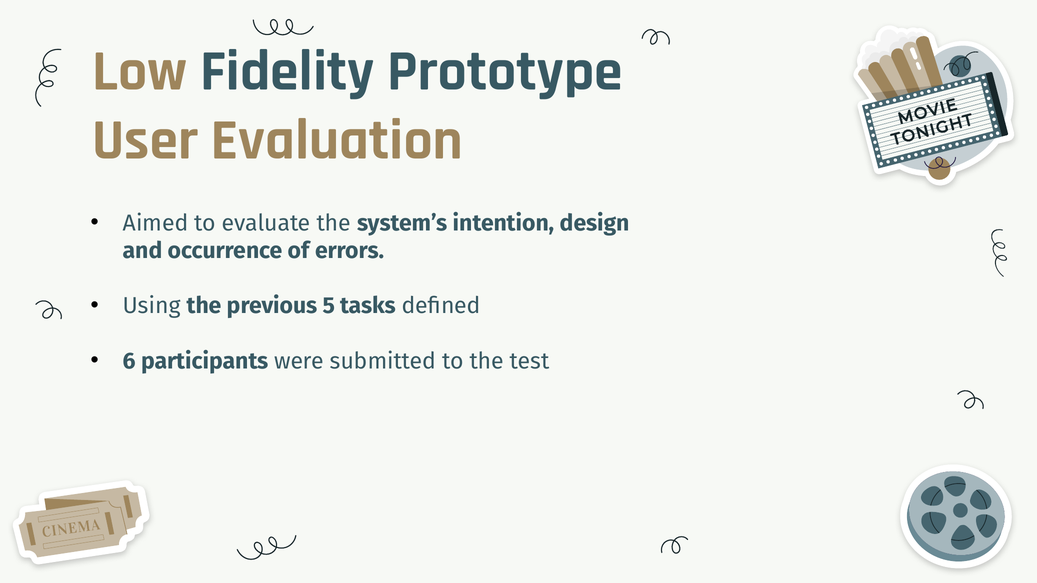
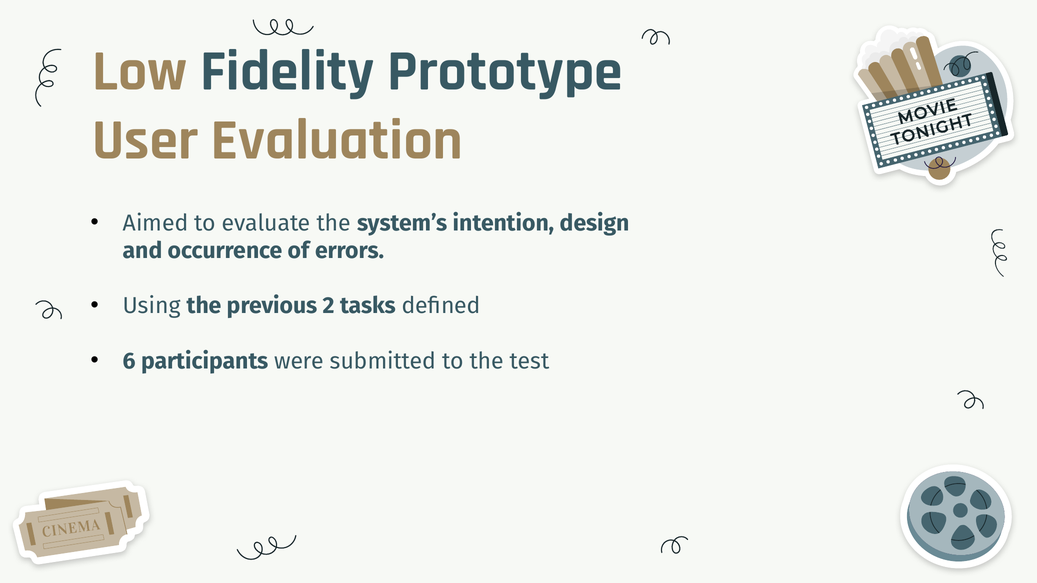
5: 5 -> 2
